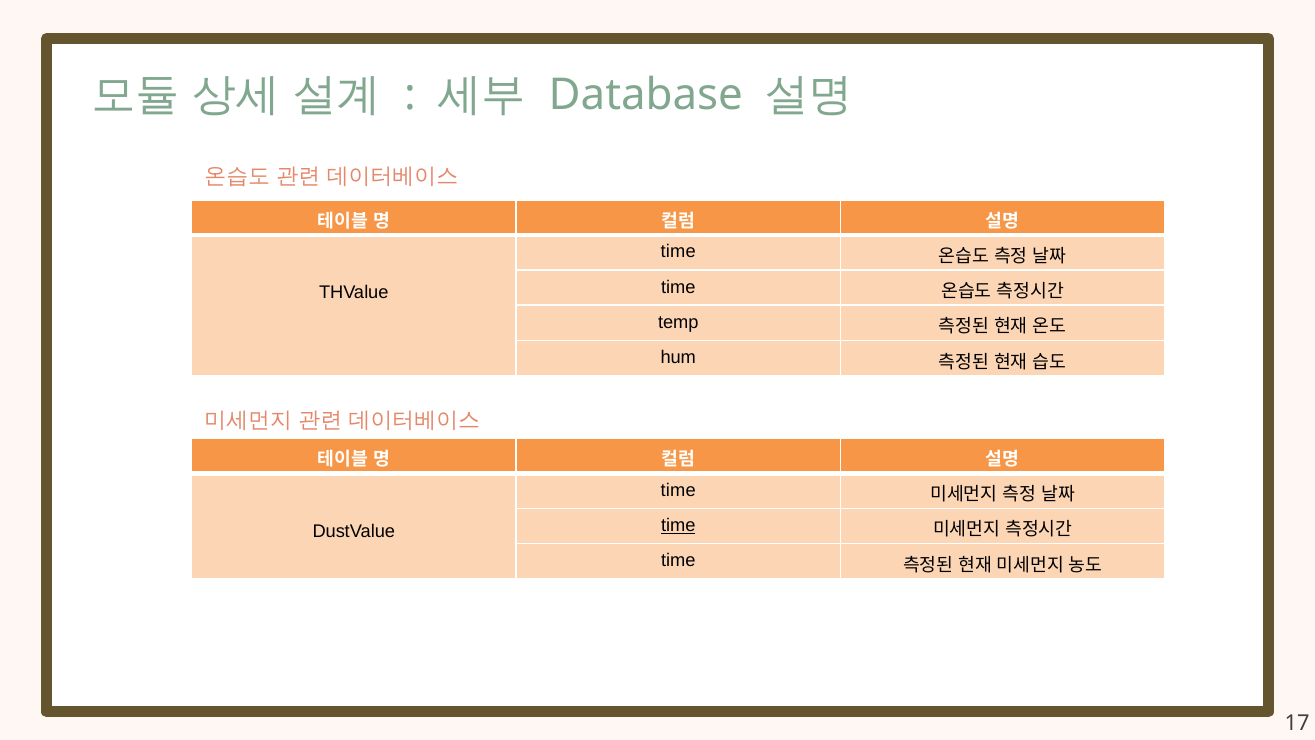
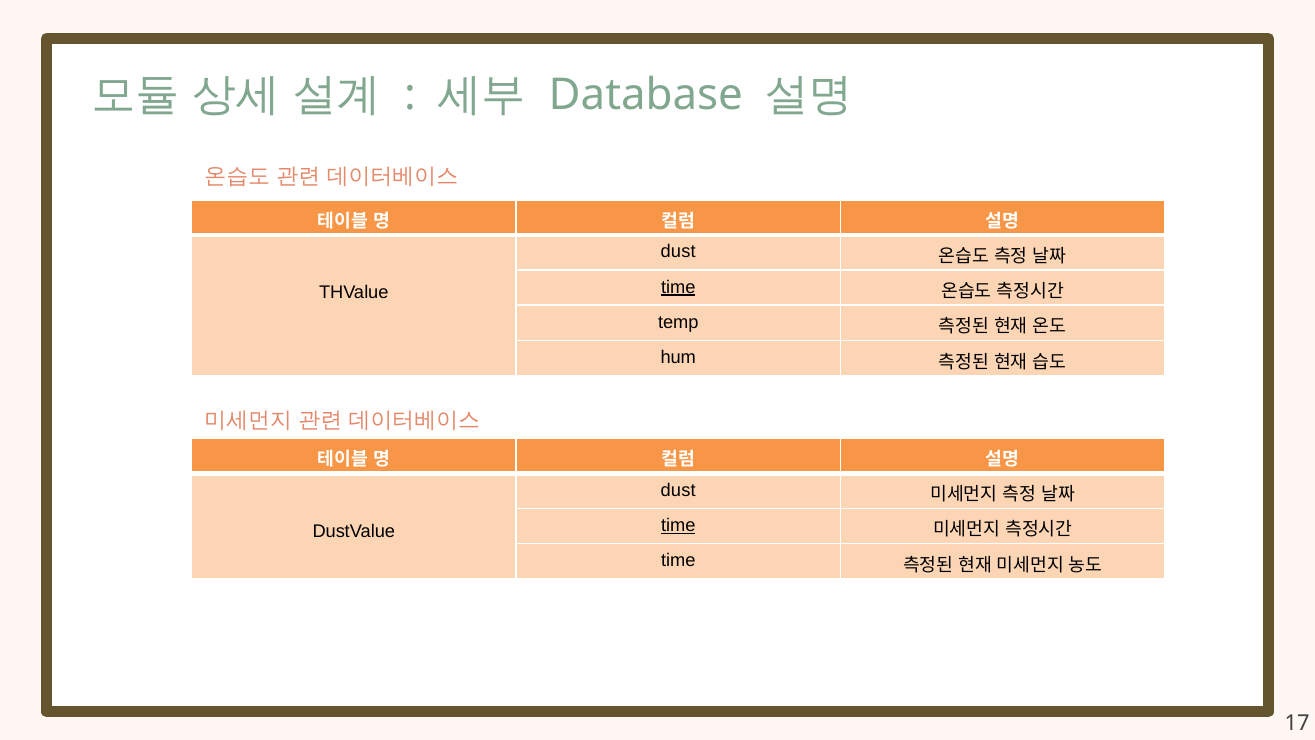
time at (678, 252): time -> dust
time at (678, 287) underline: none -> present
time at (678, 490): time -> dust
